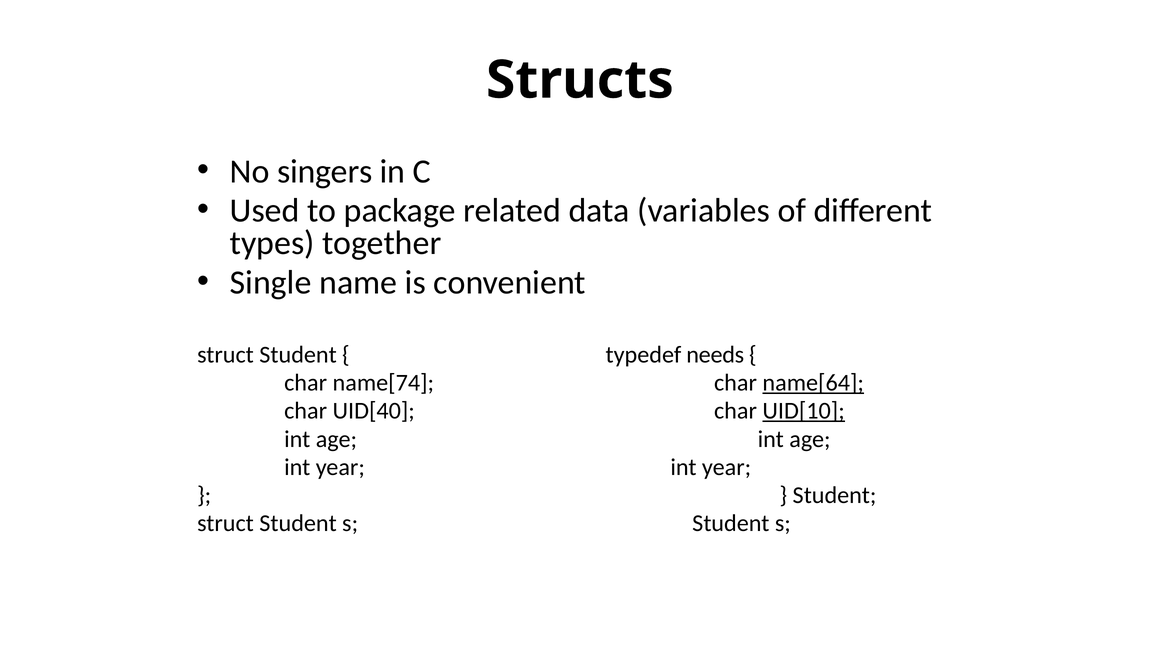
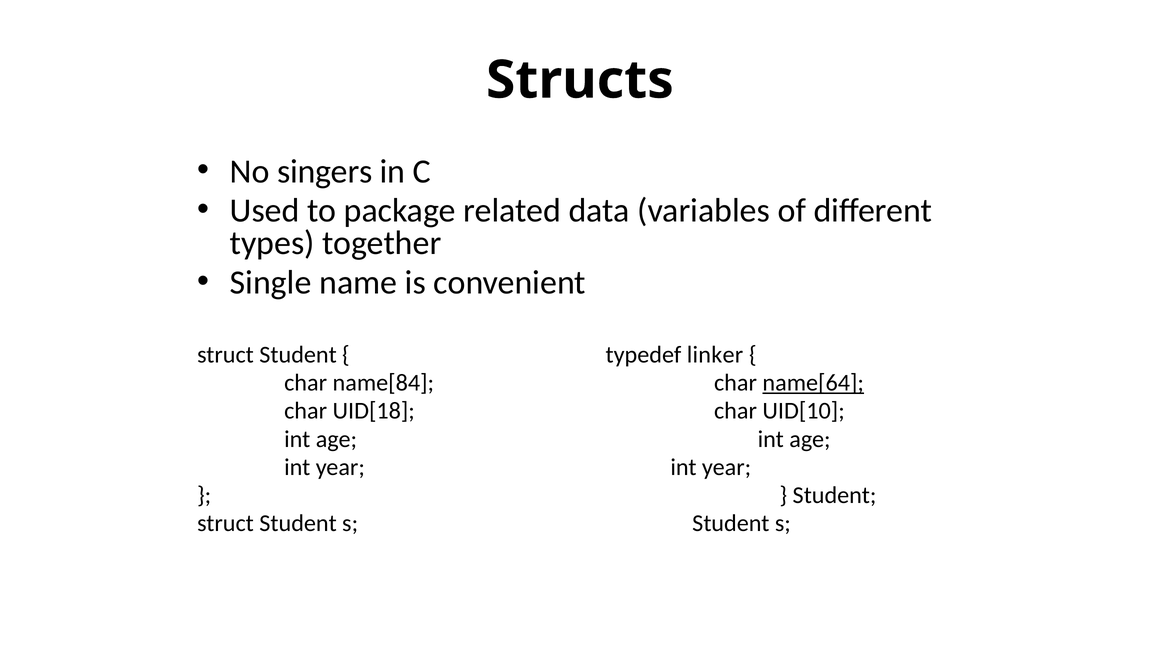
needs: needs -> linker
name[74: name[74 -> name[84
UID[40: UID[40 -> UID[18
UID[10 underline: present -> none
